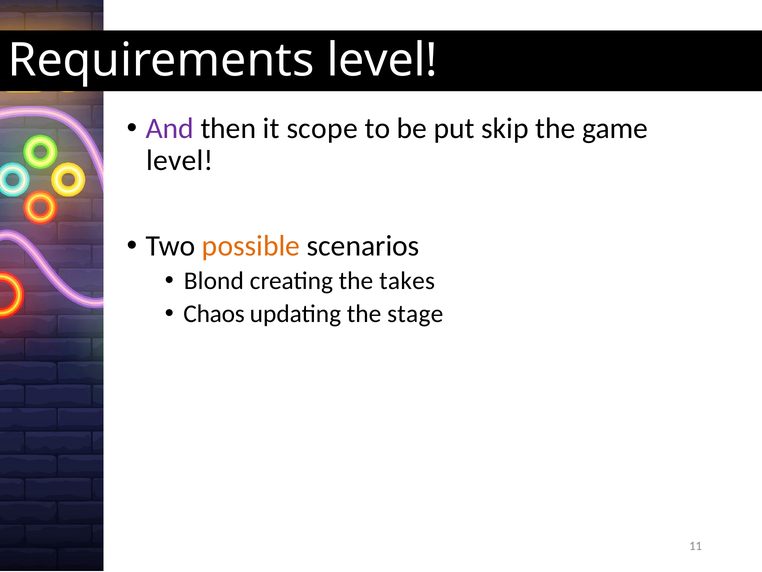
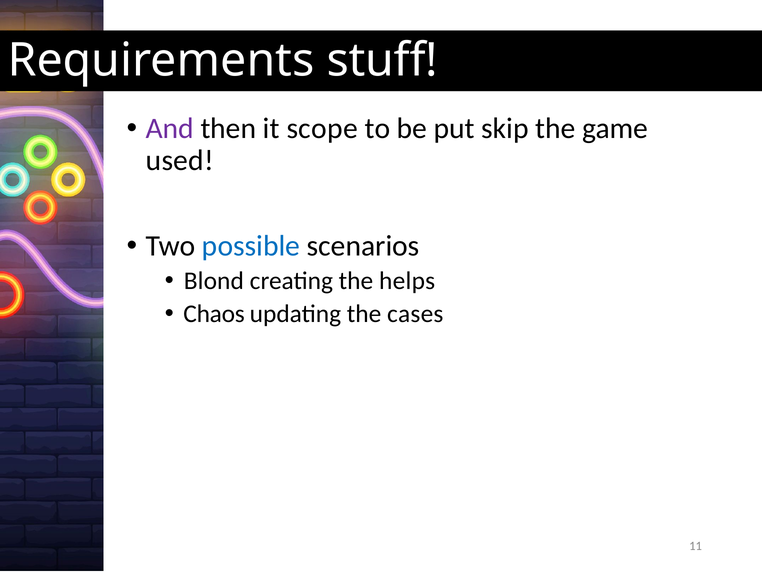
Requirements level: level -> stuff
level at (180, 161): level -> used
possible colour: orange -> blue
takes: takes -> helps
stage: stage -> cases
